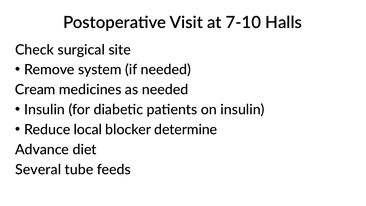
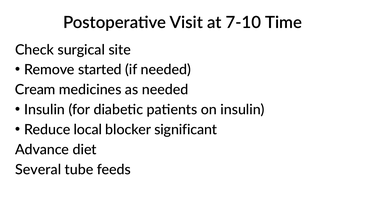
Halls: Halls -> Time
system: system -> started
determine: determine -> significant
